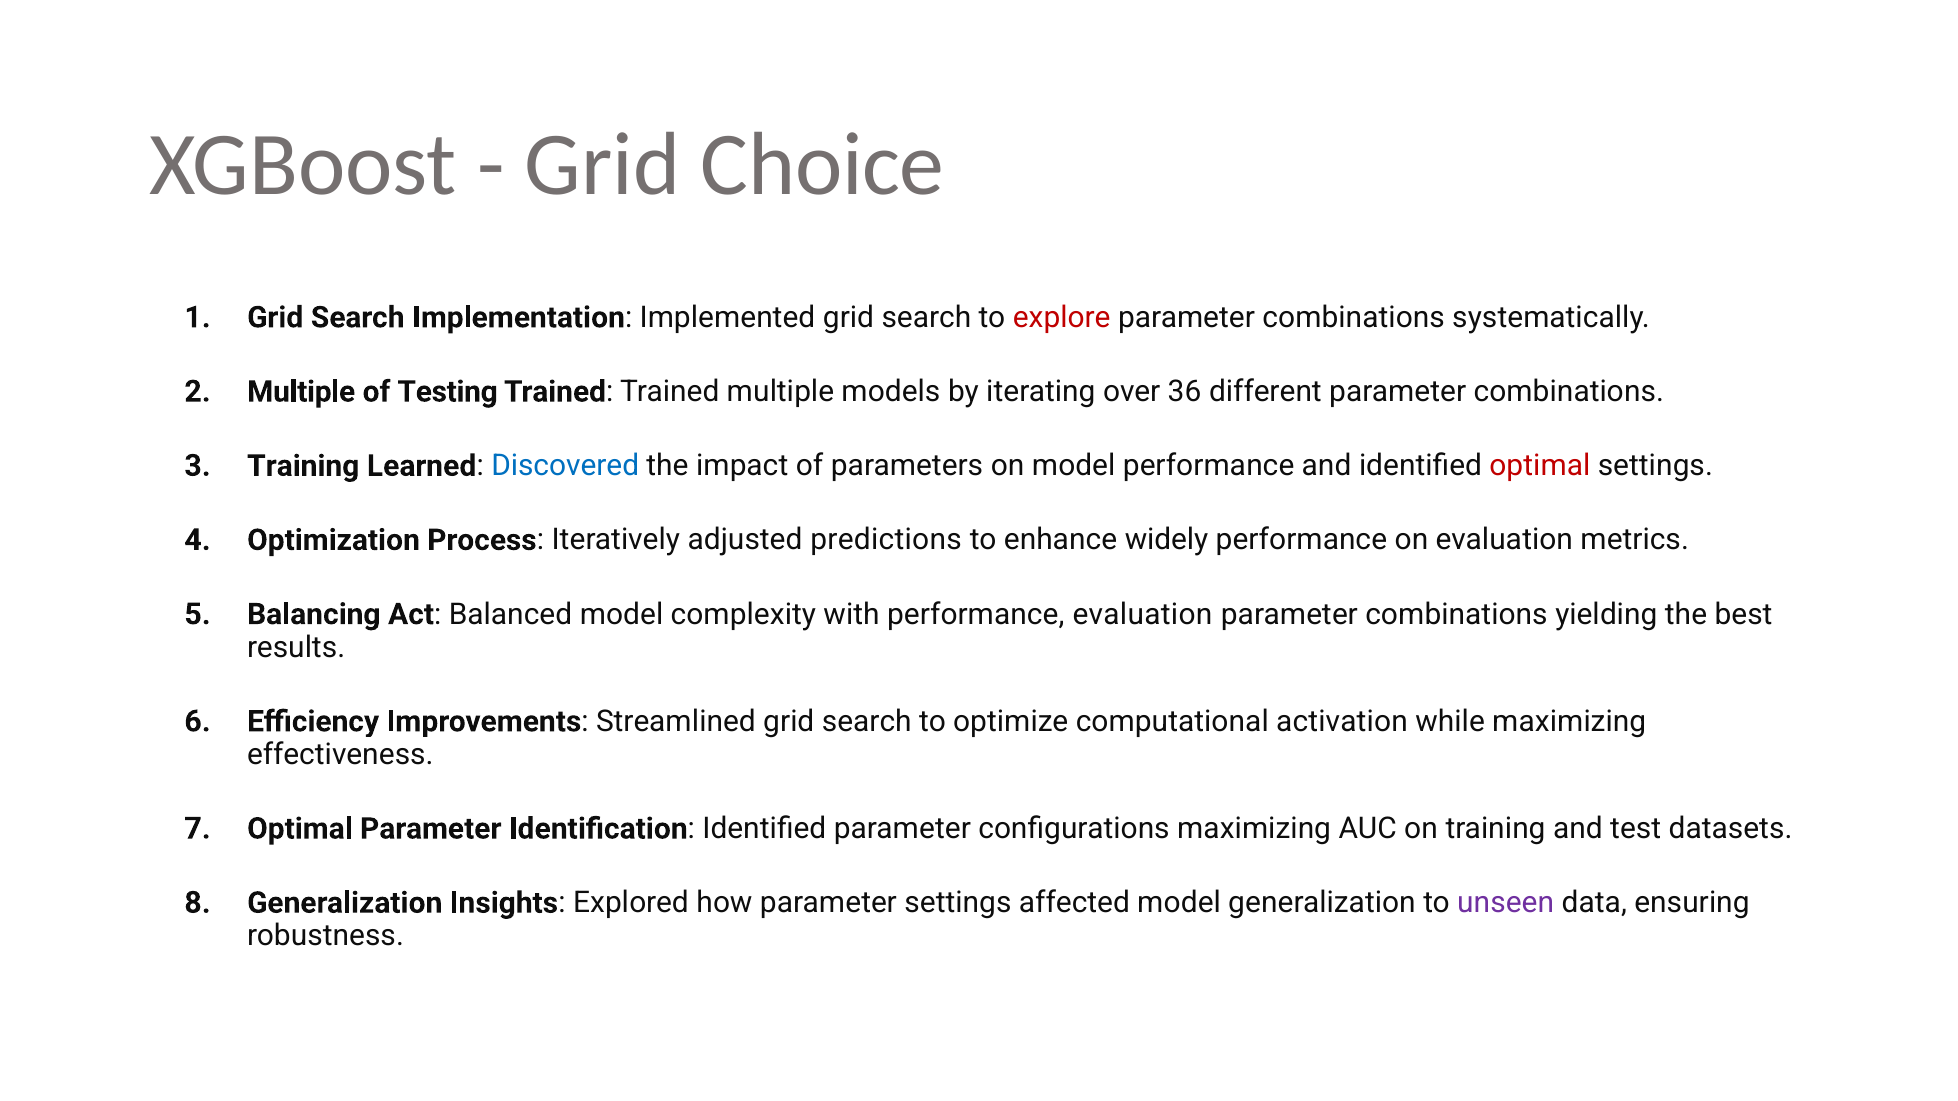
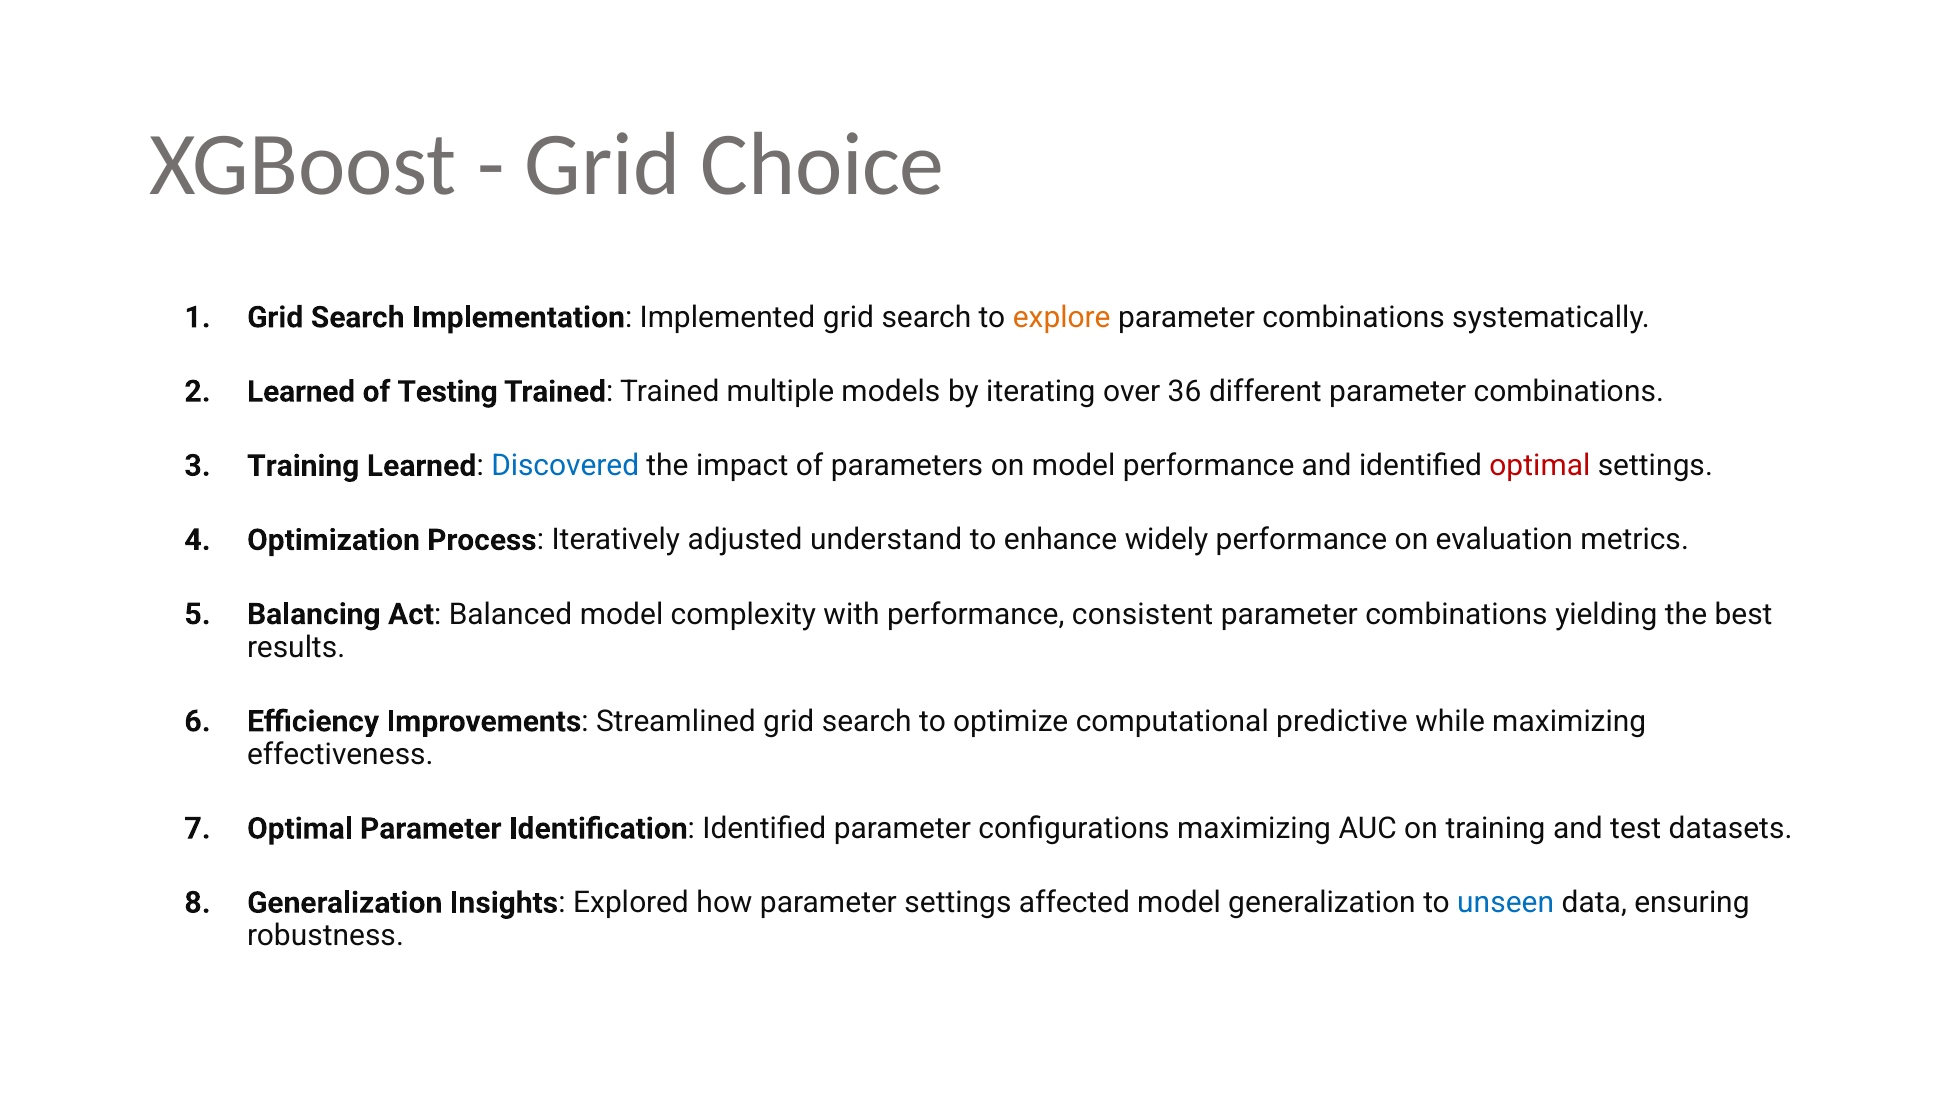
explore colour: red -> orange
Multiple at (301, 392): Multiple -> Learned
predictions: predictions -> understand
performance evaluation: evaluation -> consistent
activation: activation -> predictive
unseen colour: purple -> blue
